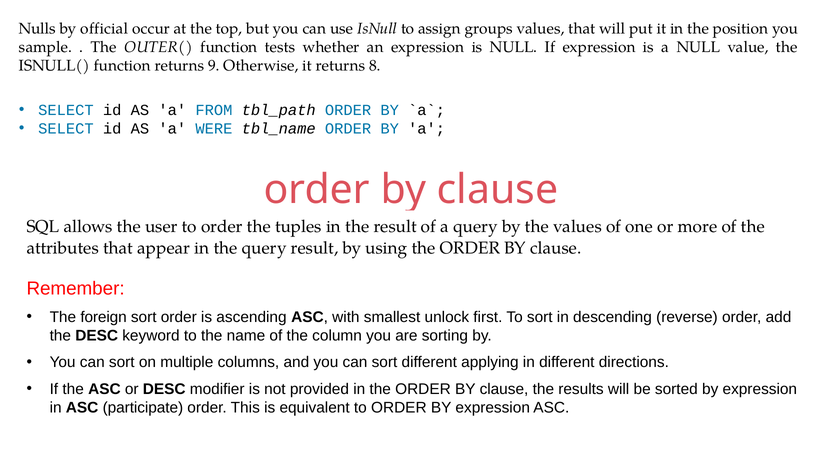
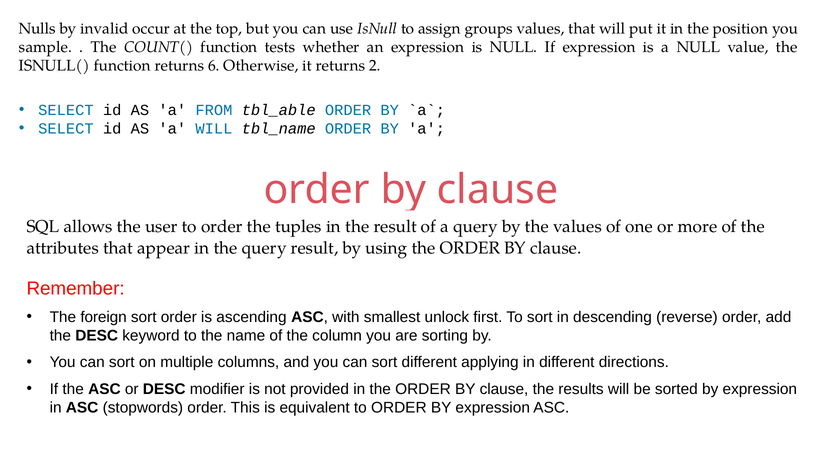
official: official -> invalid
OUTER(: OUTER( -> COUNT(
9: 9 -> 6
8: 8 -> 2
tbl_path: tbl_path -> tbl_able
a WERE: WERE -> WILL
participate: participate -> stopwords
